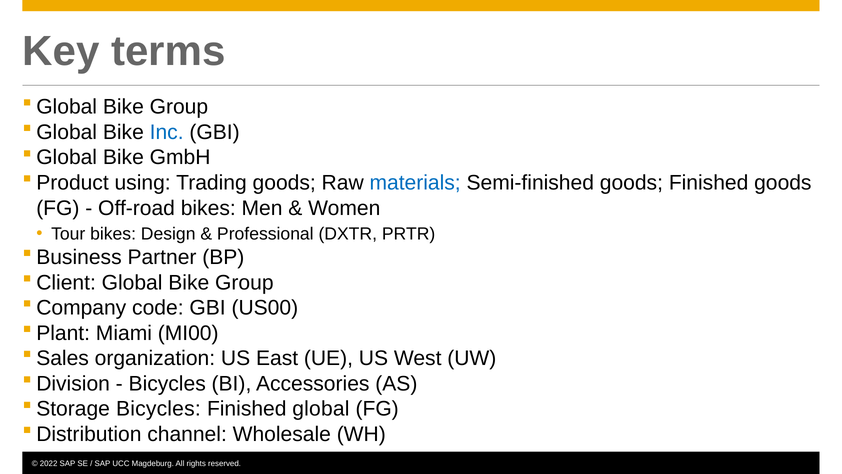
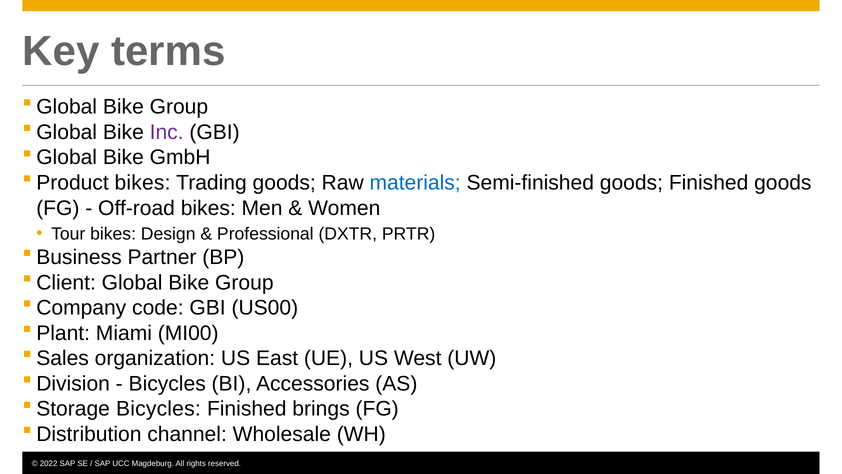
Inc colour: blue -> purple
using at (143, 183): using -> bikes
Finished global: global -> brings
